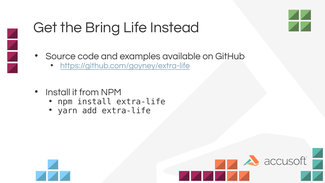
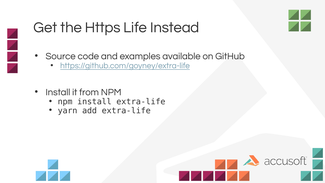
Bring: Bring -> Https
